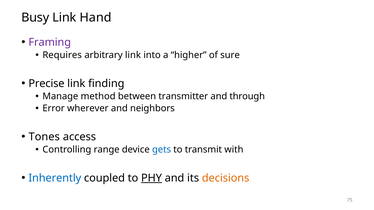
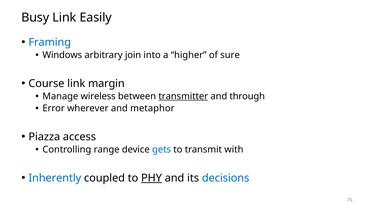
Hand: Hand -> Easily
Framing colour: purple -> blue
Requires: Requires -> Windows
arbitrary link: link -> join
Precise: Precise -> Course
finding: finding -> margin
method: method -> wireless
transmitter underline: none -> present
neighbors: neighbors -> metaphor
Tones: Tones -> Piazza
decisions colour: orange -> blue
